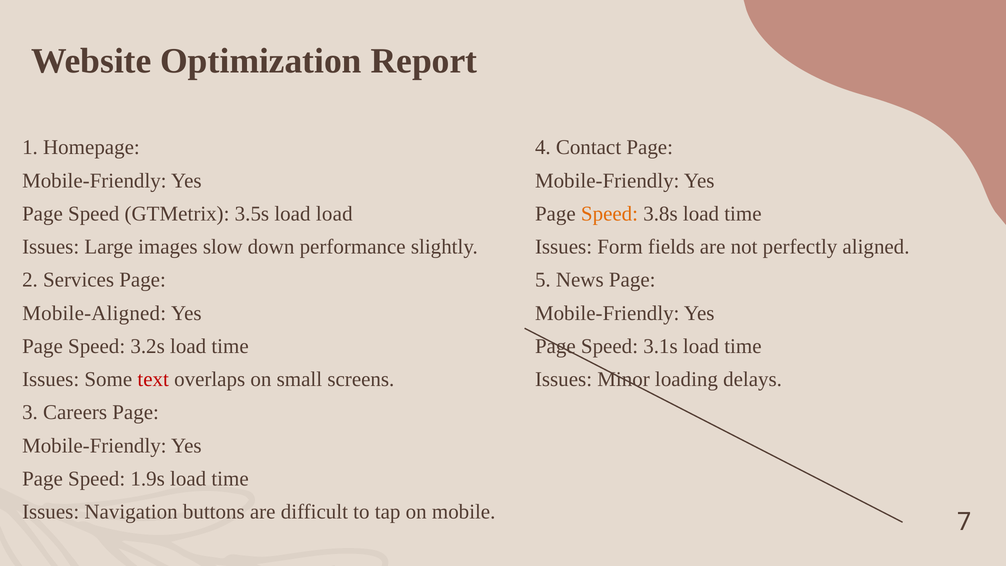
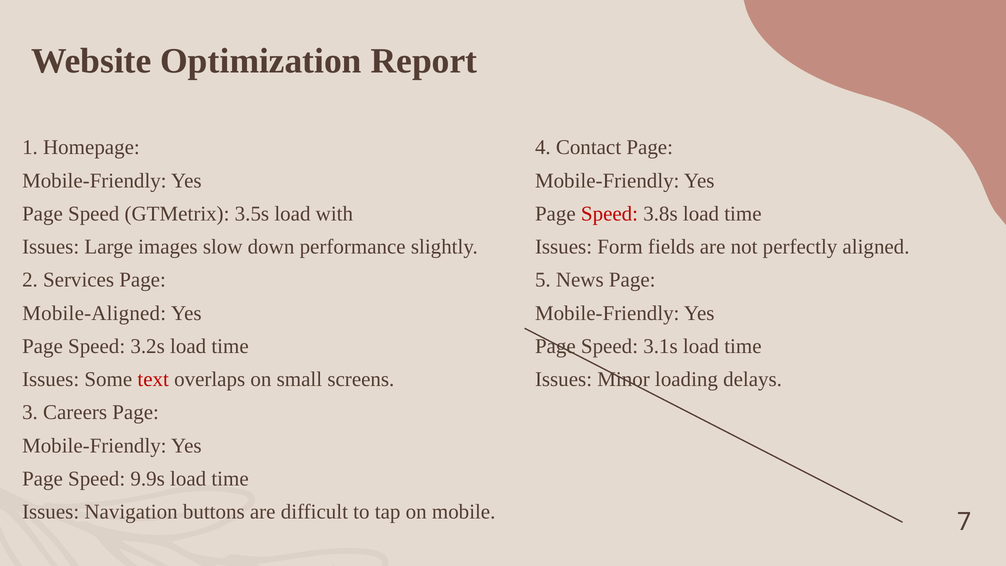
load load: load -> with
Speed at (610, 214) colour: orange -> red
1.9s: 1.9s -> 9.9s
